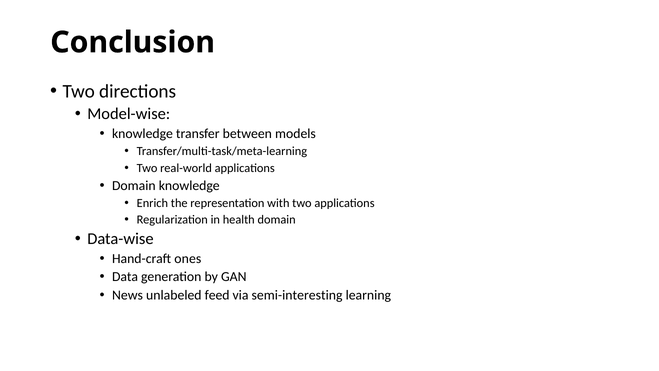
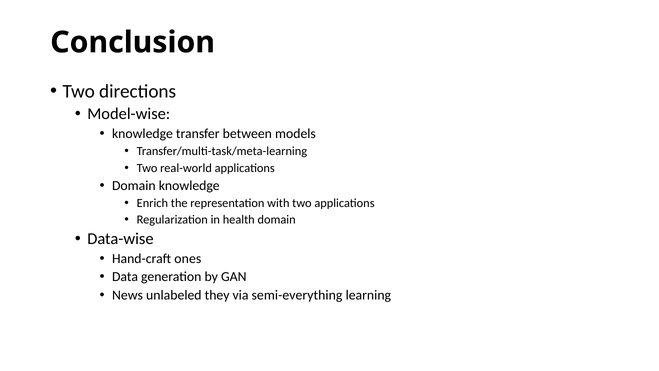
feed: feed -> they
semi-interesting: semi-interesting -> semi-everything
